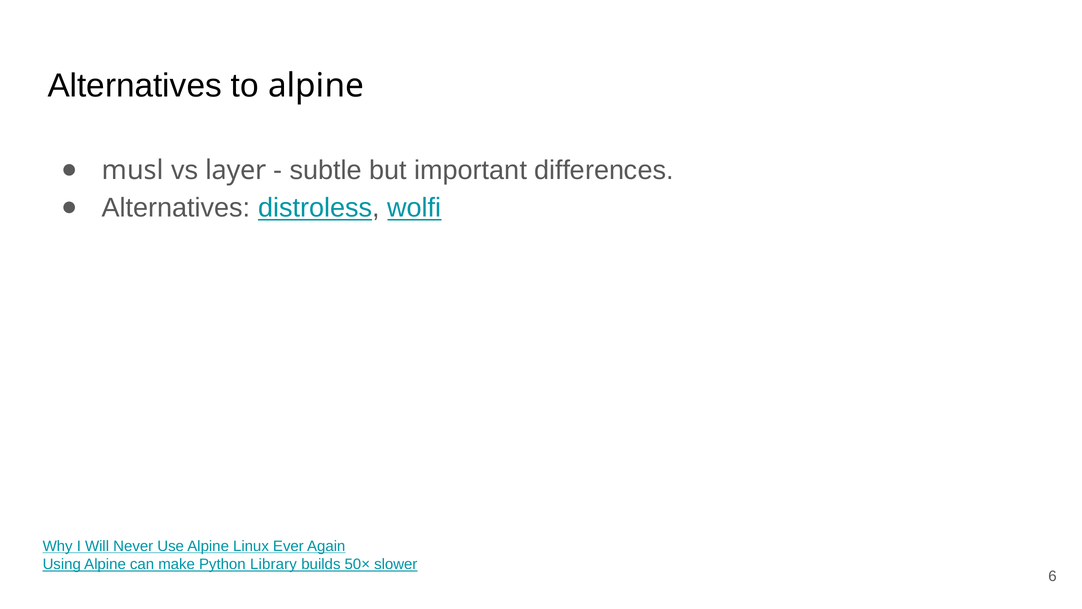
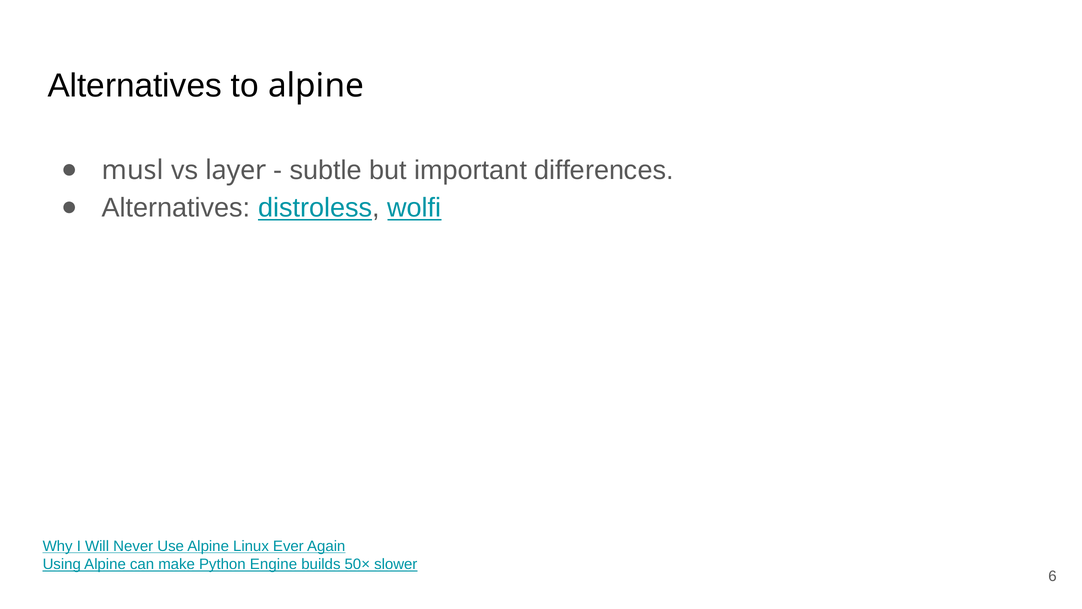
Library: Library -> Engine
